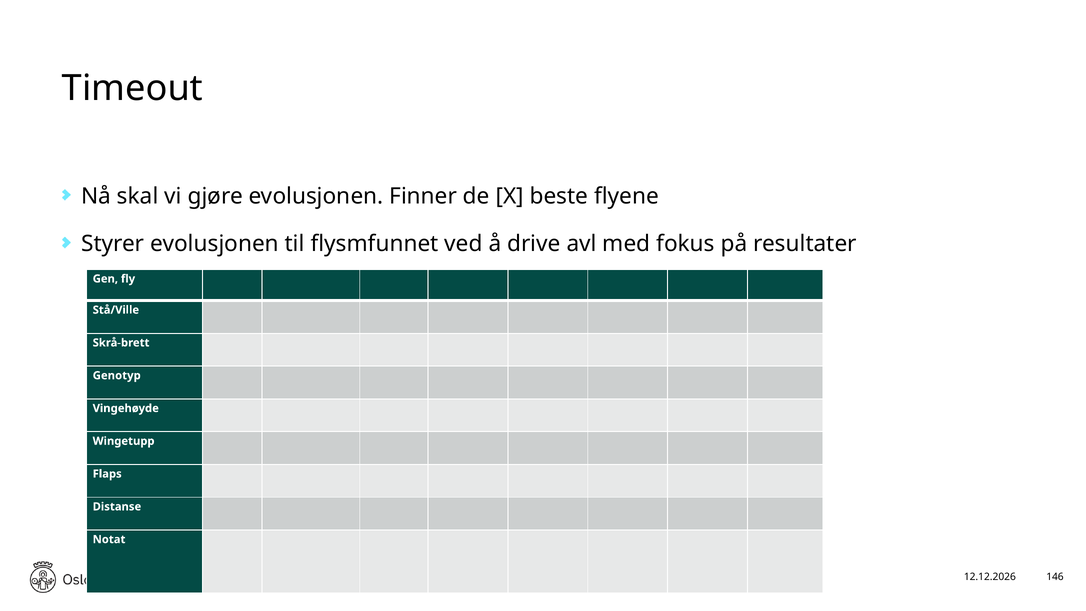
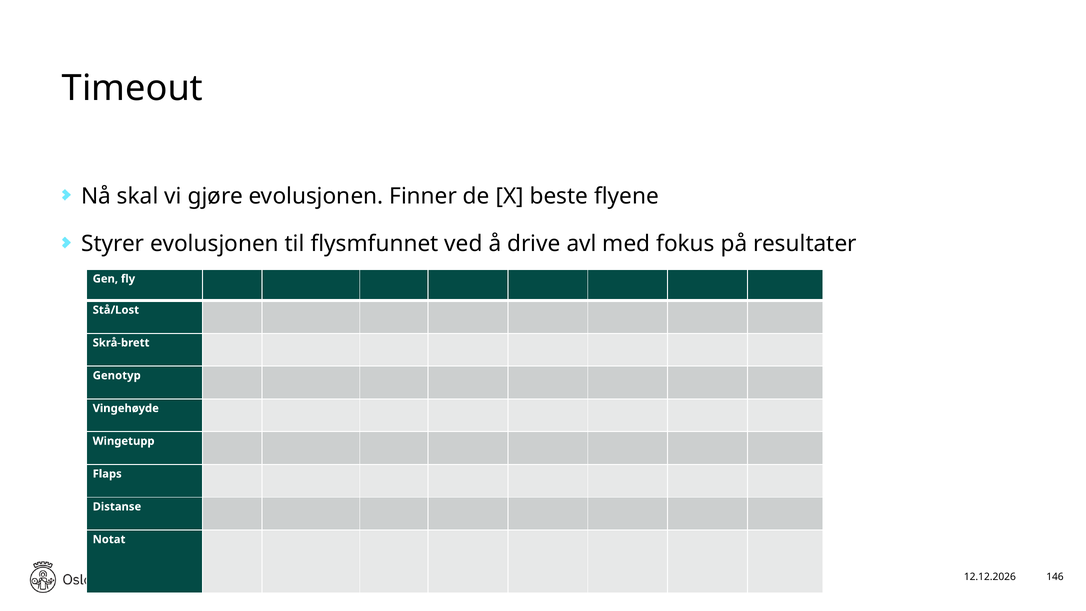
Stå/Ville: Stå/Ville -> Stå/Lost
